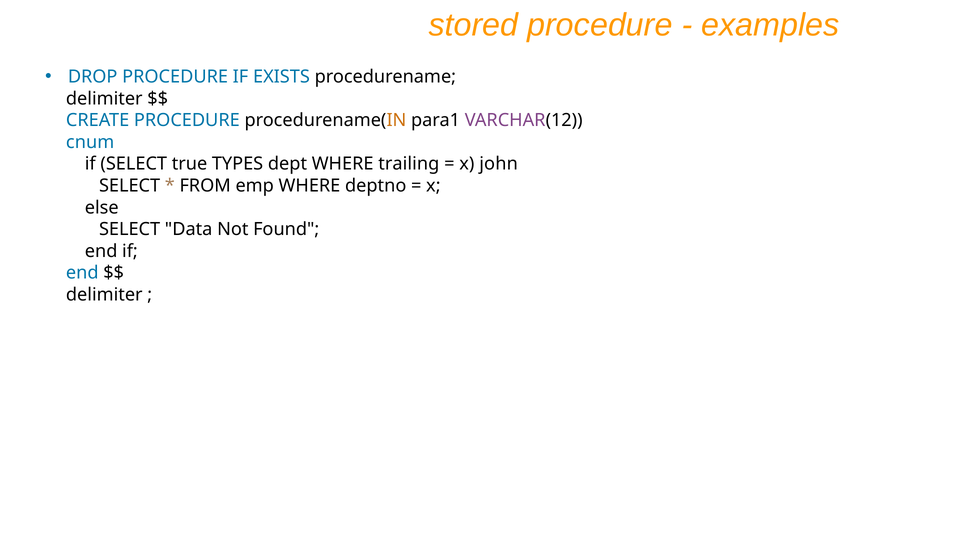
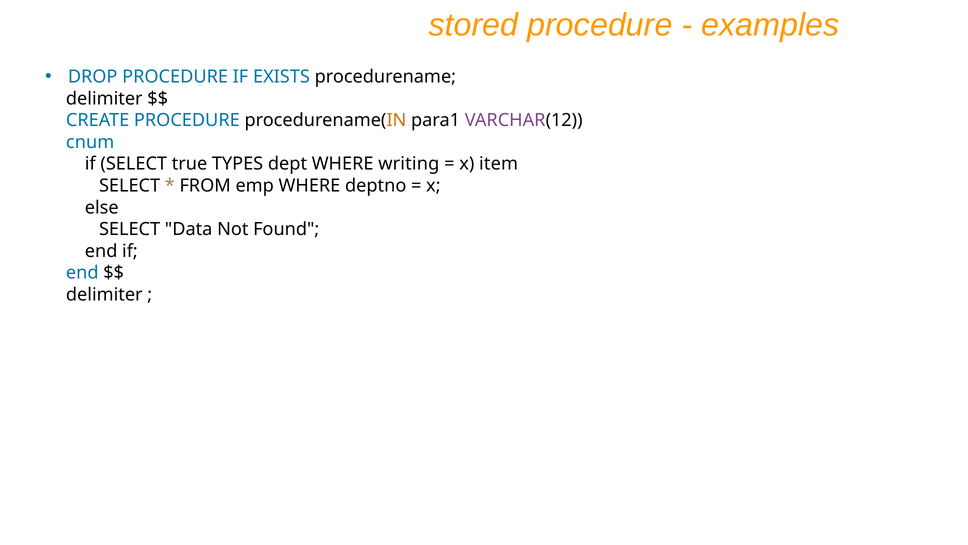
trailing: trailing -> writing
john: john -> item
